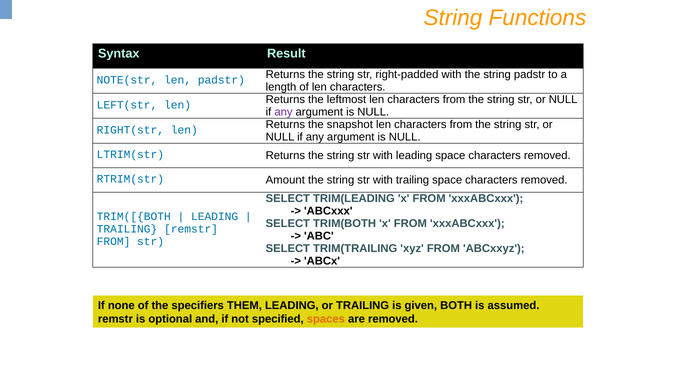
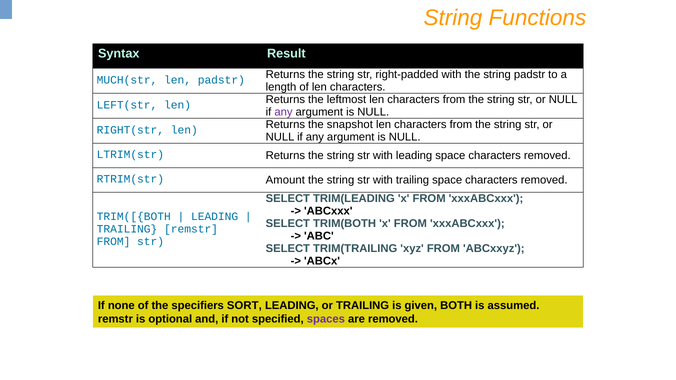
NOTE(str: NOTE(str -> MUCH(str
THEM: THEM -> SORT
spaces colour: orange -> purple
